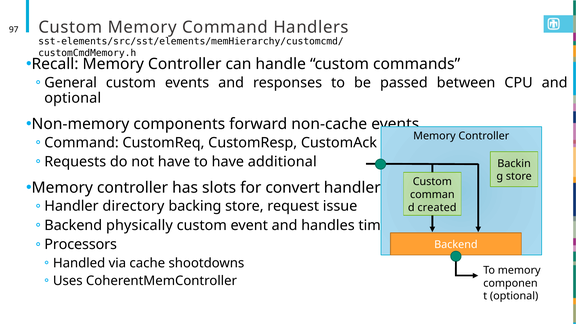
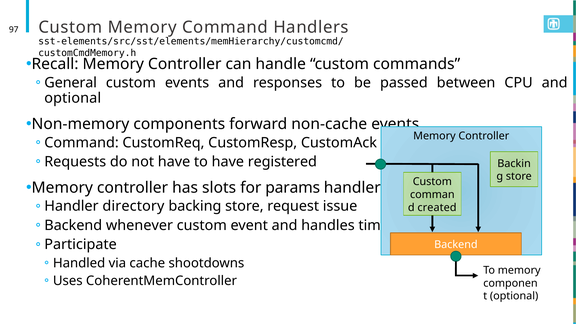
additional: additional -> registered
convert: convert -> params
physically: physically -> whenever
Processors: Processors -> Participate
